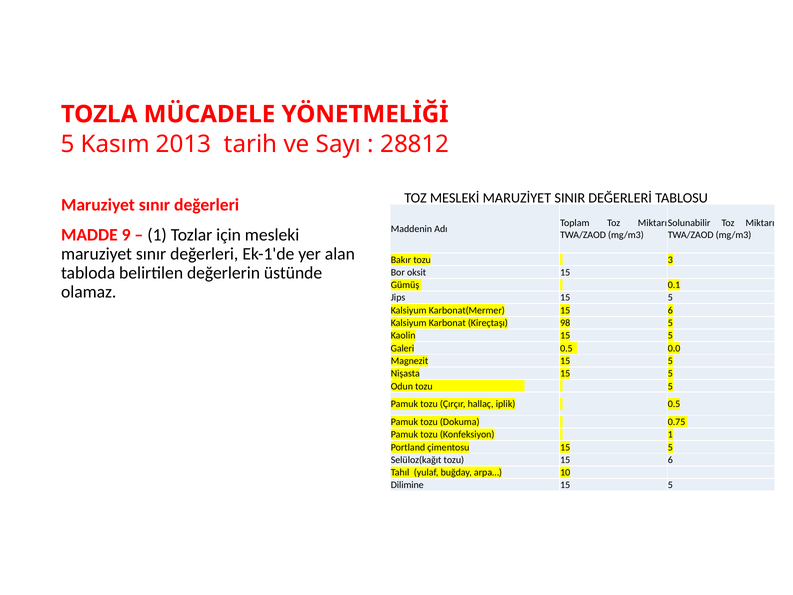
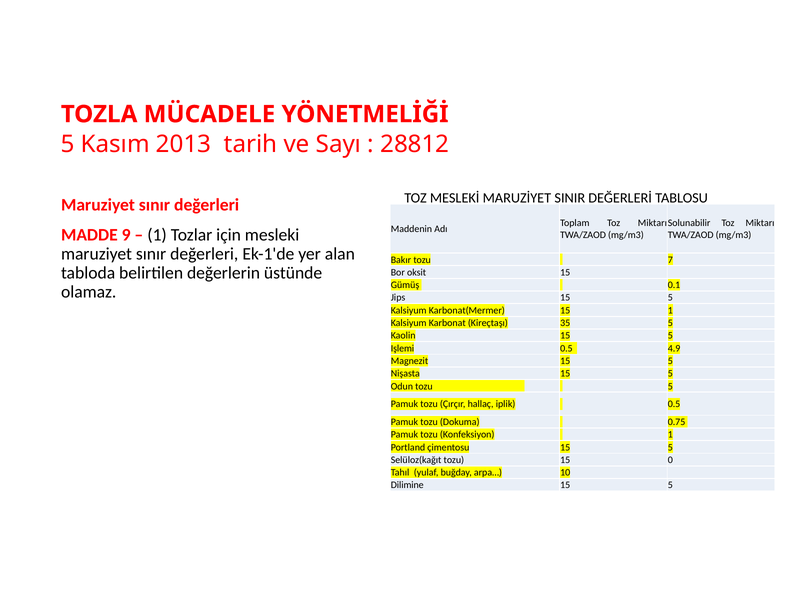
3: 3 -> 7
Karbonat(Mermer 15 6: 6 -> 1
98: 98 -> 35
Galeri: Galeri -> Işlemi
0.0: 0.0 -> 4.9
tozu 15 6: 6 -> 0
